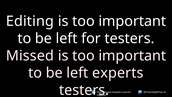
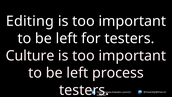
Missed: Missed -> Culture
experts: experts -> process
